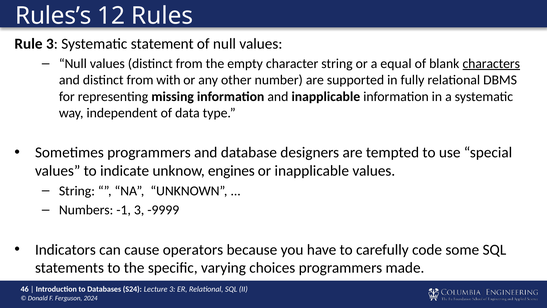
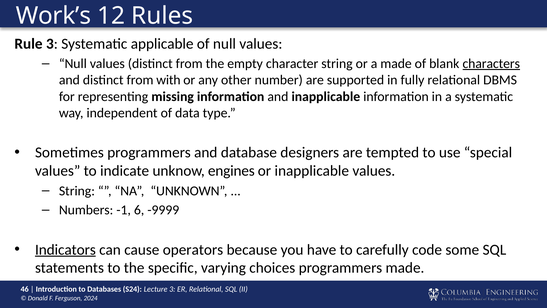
Rules’s: Rules’s -> Work’s
statement: statement -> applicable
a equal: equal -> made
-1 3: 3 -> 6
Indicators underline: none -> present
